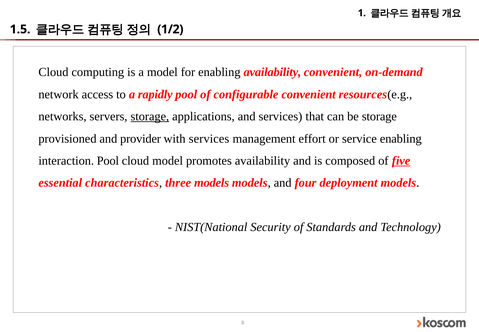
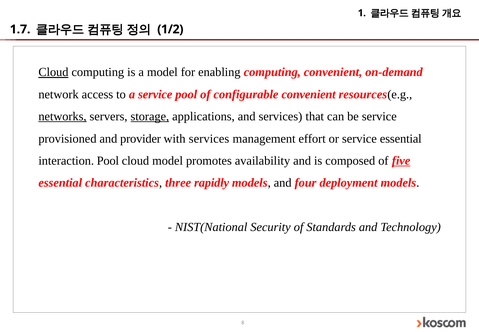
1.5: 1.5 -> 1.7
Cloud at (53, 72) underline: none -> present
enabling availability: availability -> computing
a rapidly: rapidly -> service
networks underline: none -> present
be storage: storage -> service
service enabling: enabling -> essential
three models: models -> rapidly
